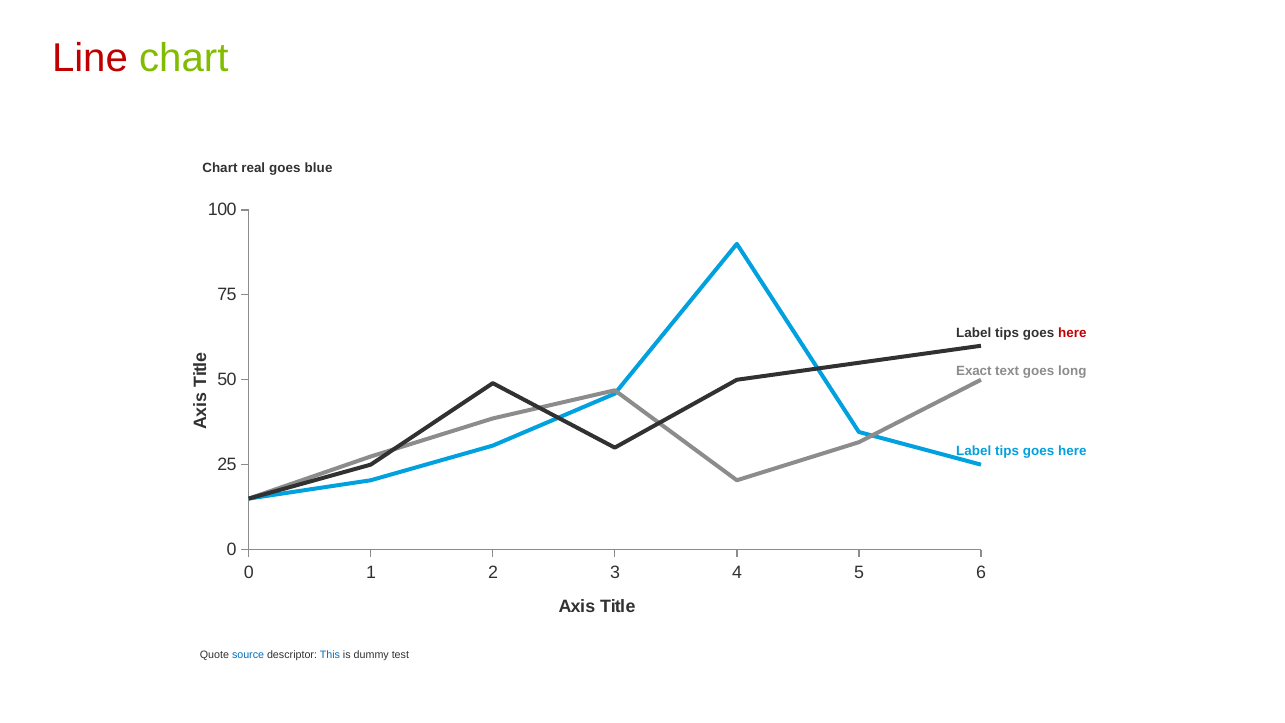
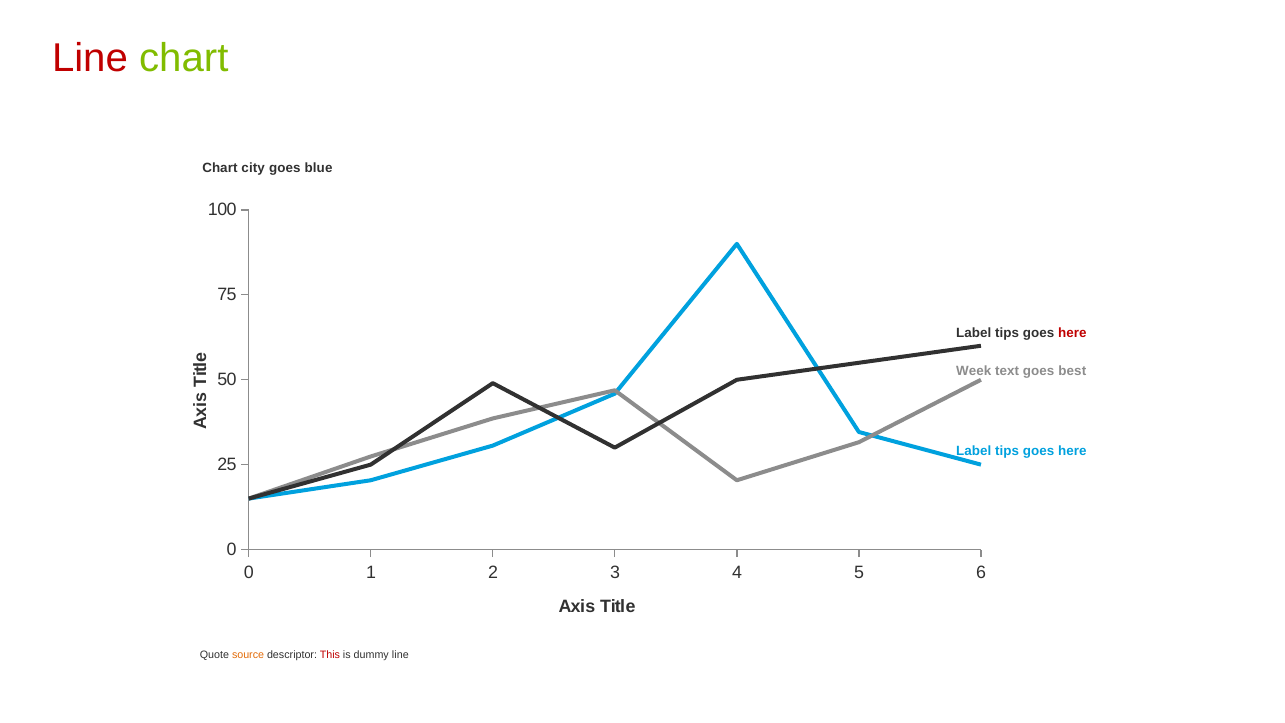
real: real -> city
Exact: Exact -> Week
long: long -> best
source colour: blue -> orange
This colour: blue -> red
dummy test: test -> line
